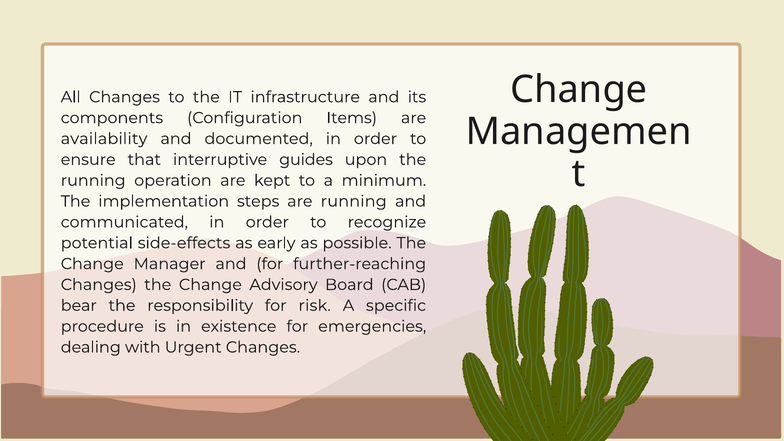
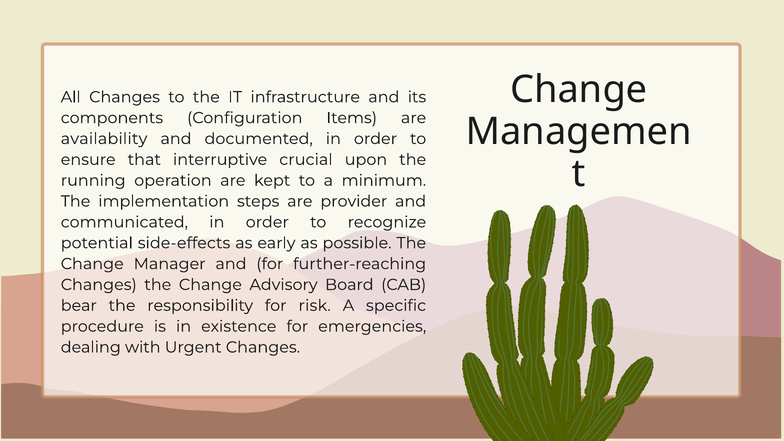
guides: guides -> crucial
are running: running -> provider
